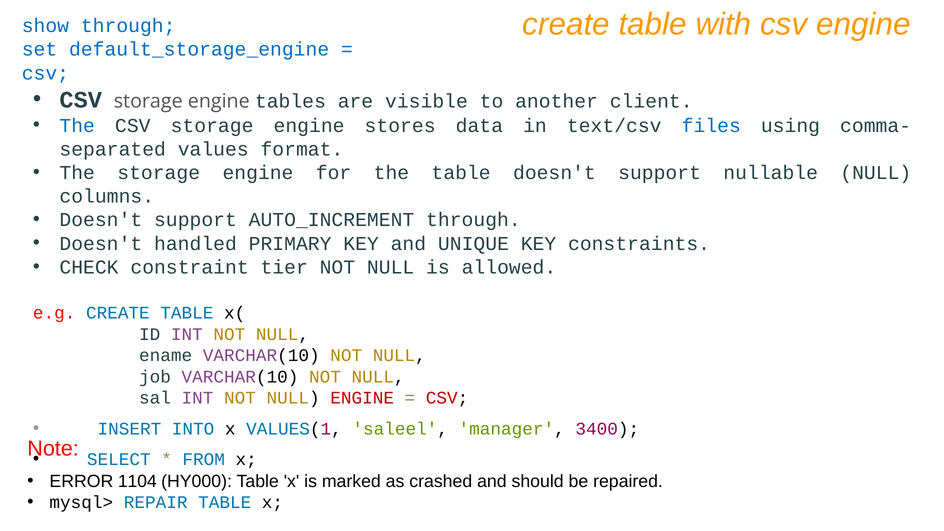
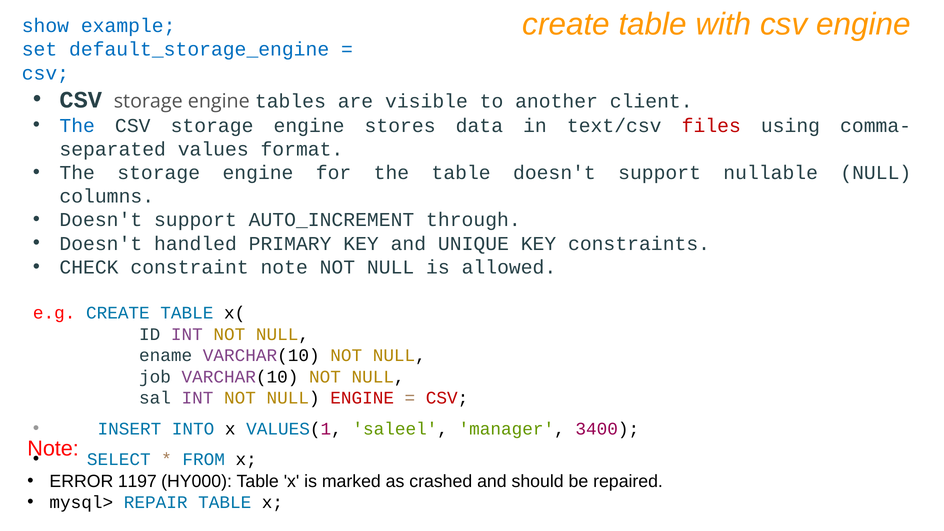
show through: through -> example
files colour: blue -> red
constraint tier: tier -> note
1104: 1104 -> 1197
